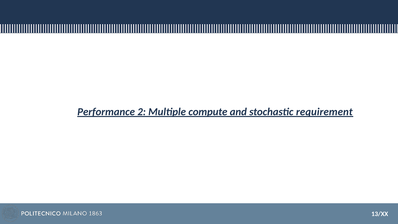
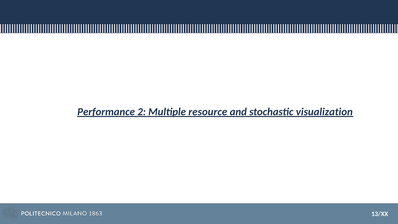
compute: compute -> resource
requirement: requirement -> visualization
